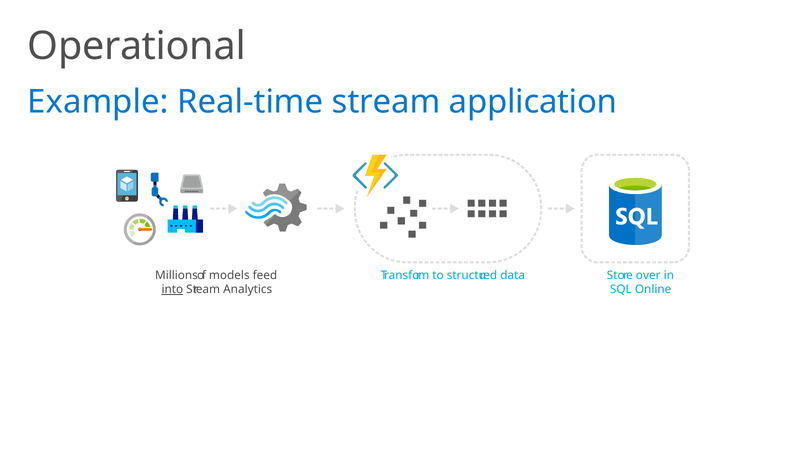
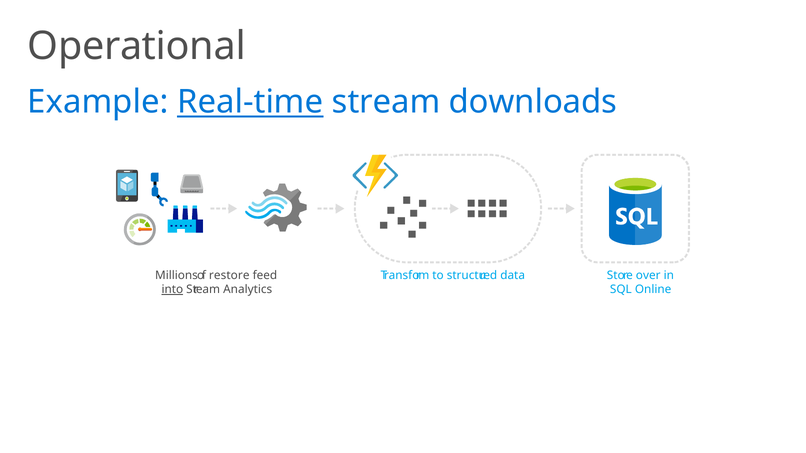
Real-time underline: none -> present
application: application -> downloads
models: models -> restore
